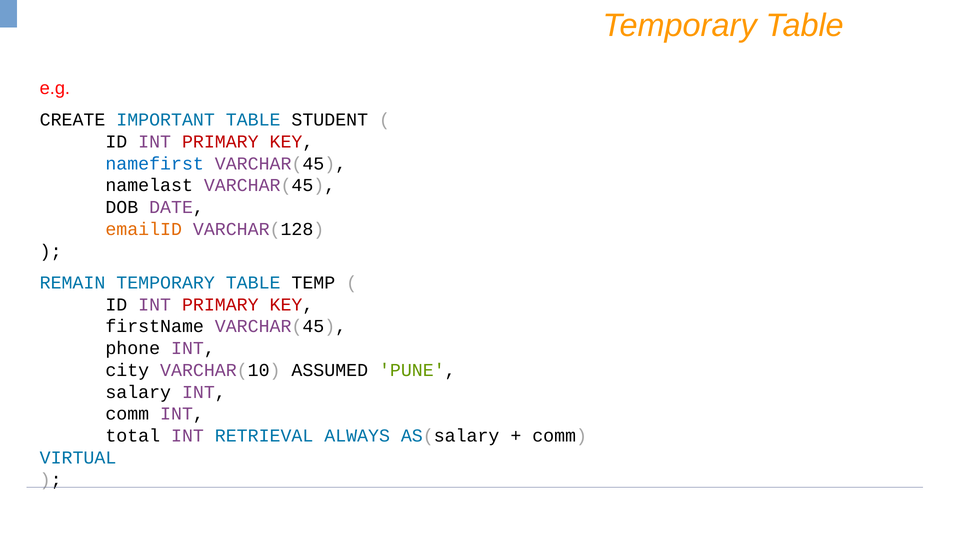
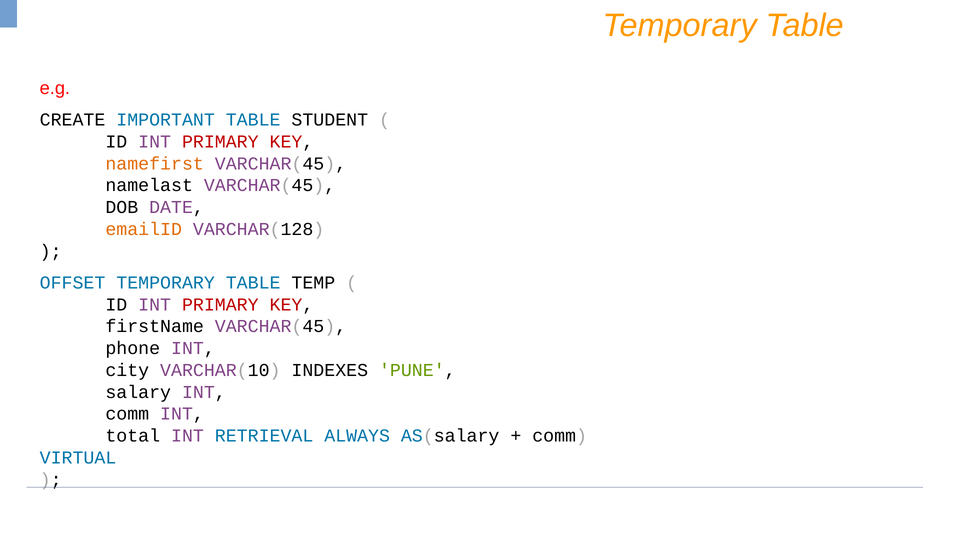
namefirst colour: blue -> orange
REMAIN: REMAIN -> OFFSET
ASSUMED: ASSUMED -> INDEXES
